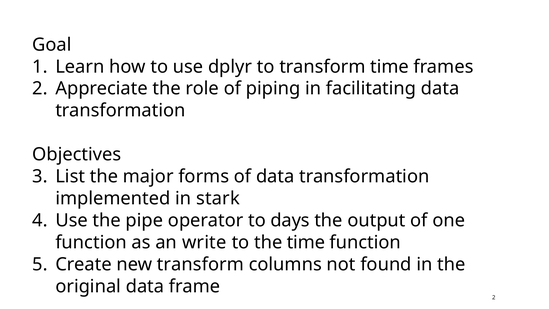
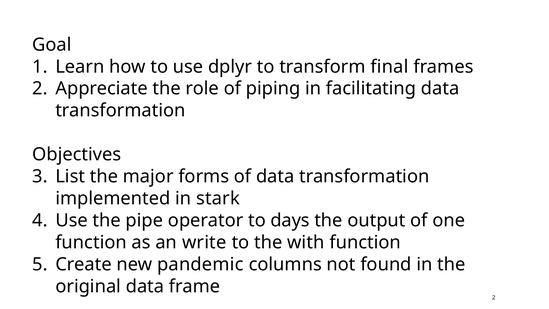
transform time: time -> final
the time: time -> with
new transform: transform -> pandemic
